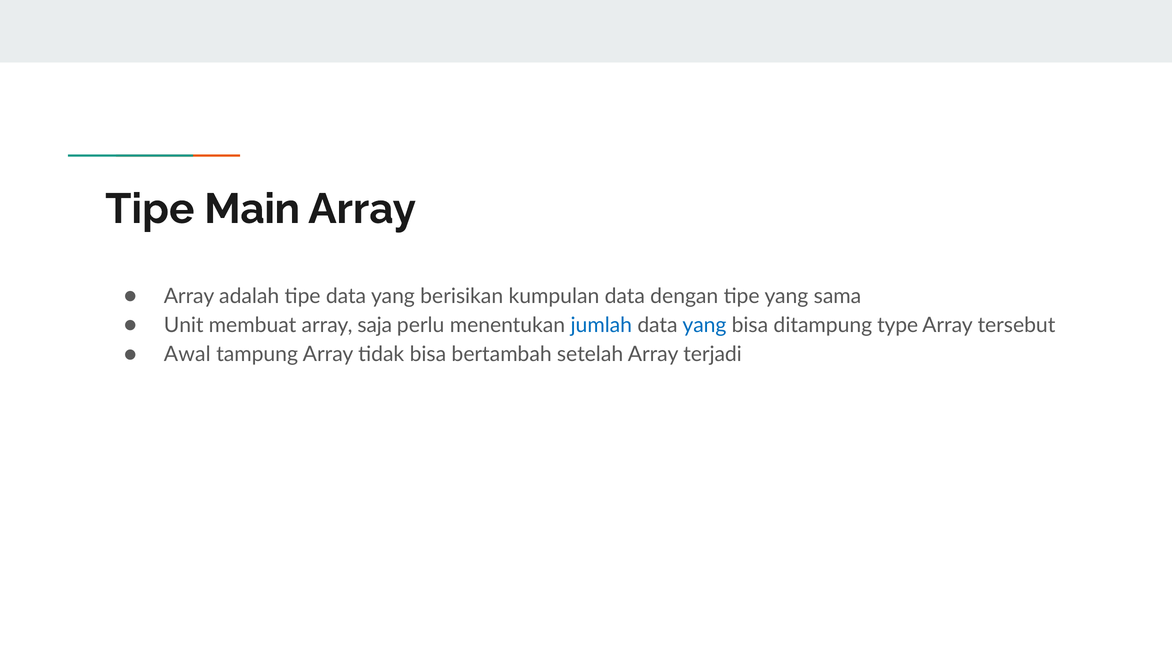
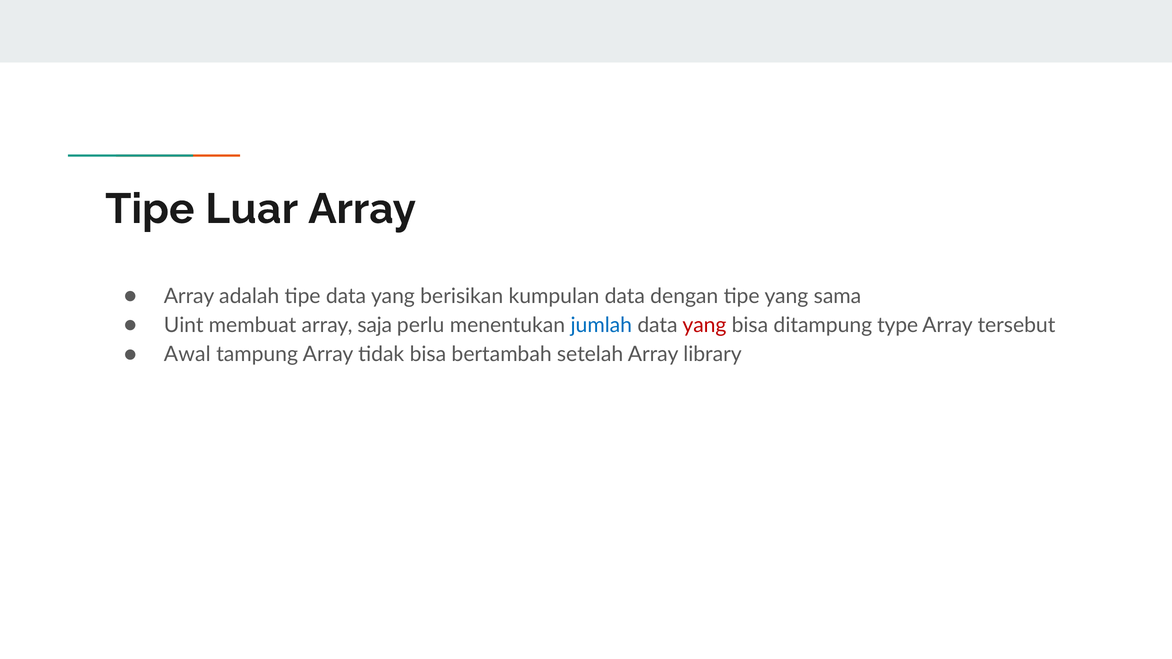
Main: Main -> Luar
Unit: Unit -> Uint
yang at (704, 325) colour: blue -> red
terjadi: terjadi -> library
